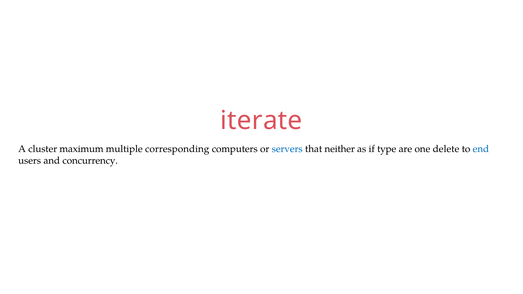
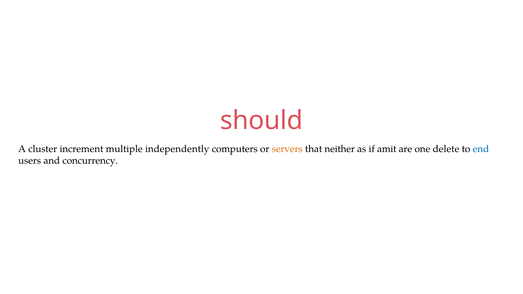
iterate: iterate -> should
maximum: maximum -> increment
corresponding: corresponding -> independently
servers colour: blue -> orange
type: type -> amit
